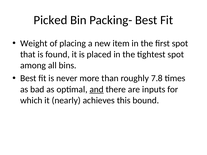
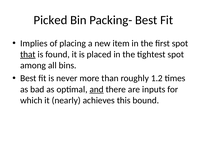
Weight: Weight -> Implies
that underline: none -> present
7.8: 7.8 -> 1.2
